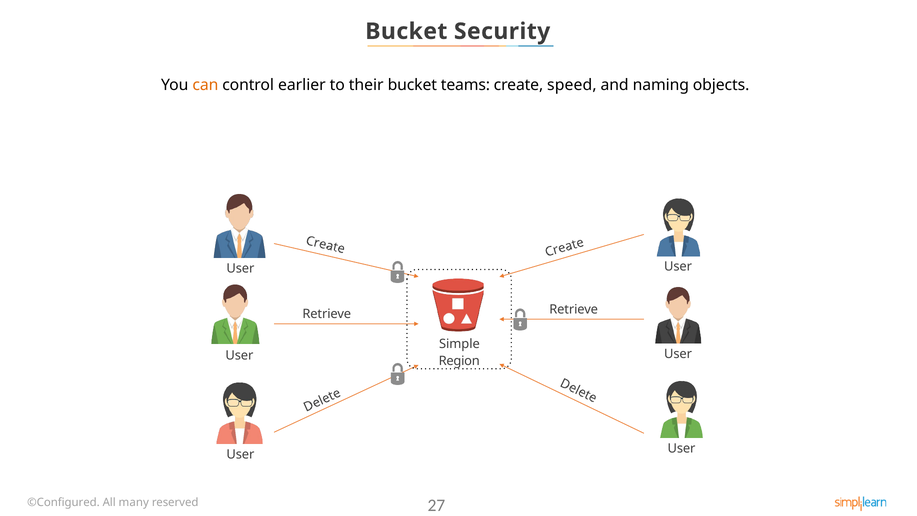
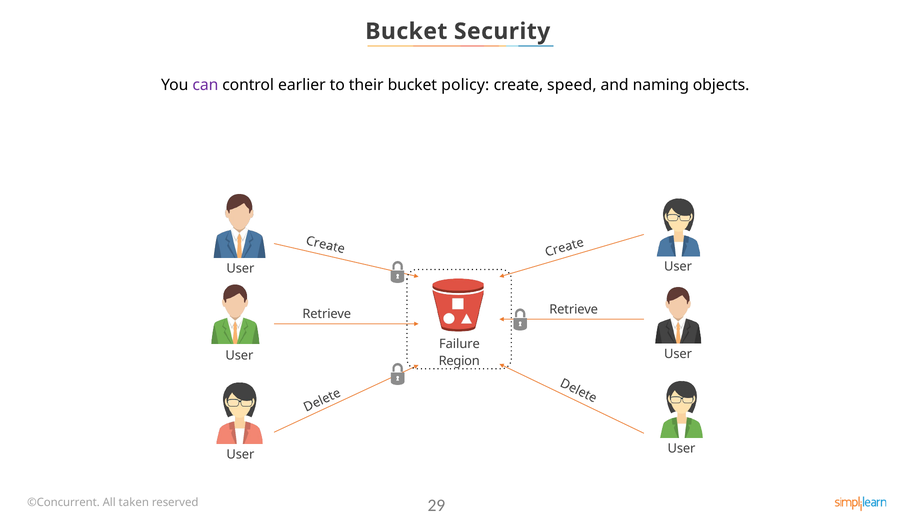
can colour: orange -> purple
teams: teams -> policy
Simple: Simple -> Failure
©Configured: ©Configured -> ©Concurrent
many: many -> taken
27: 27 -> 29
